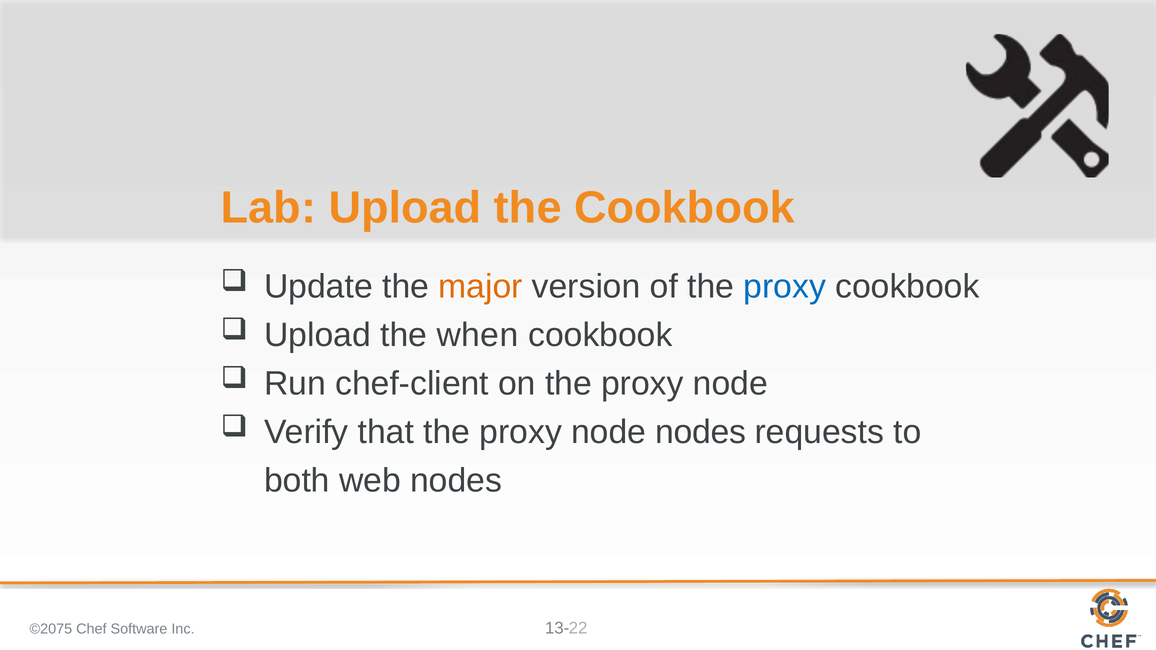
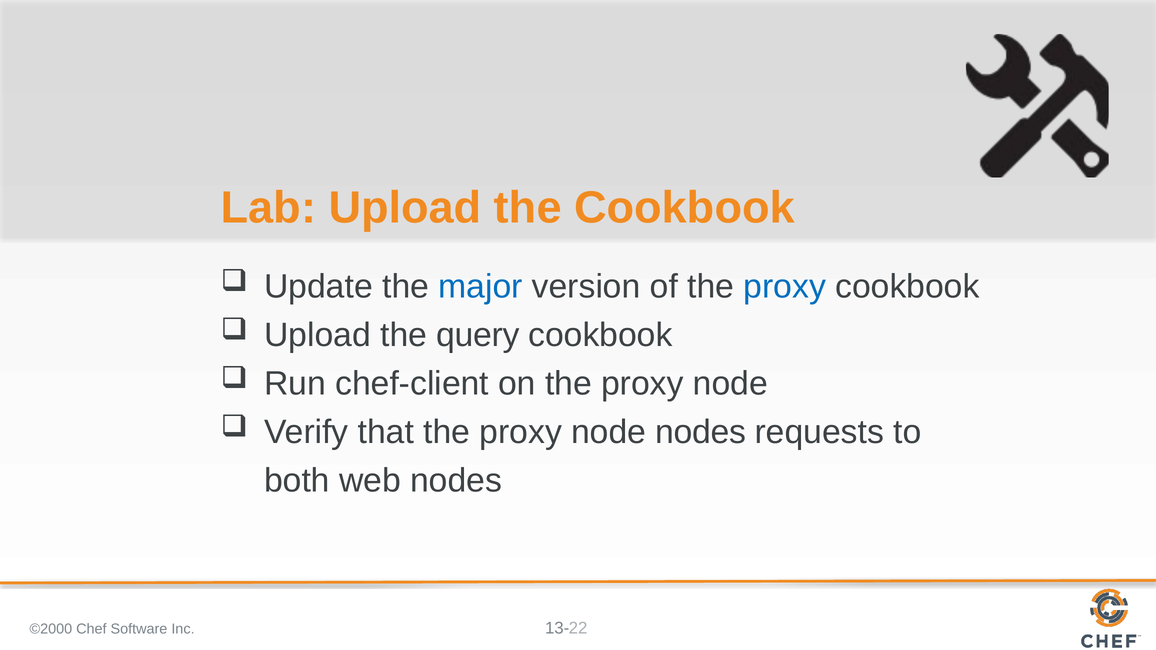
major colour: orange -> blue
when: when -> query
©2075: ©2075 -> ©2000
